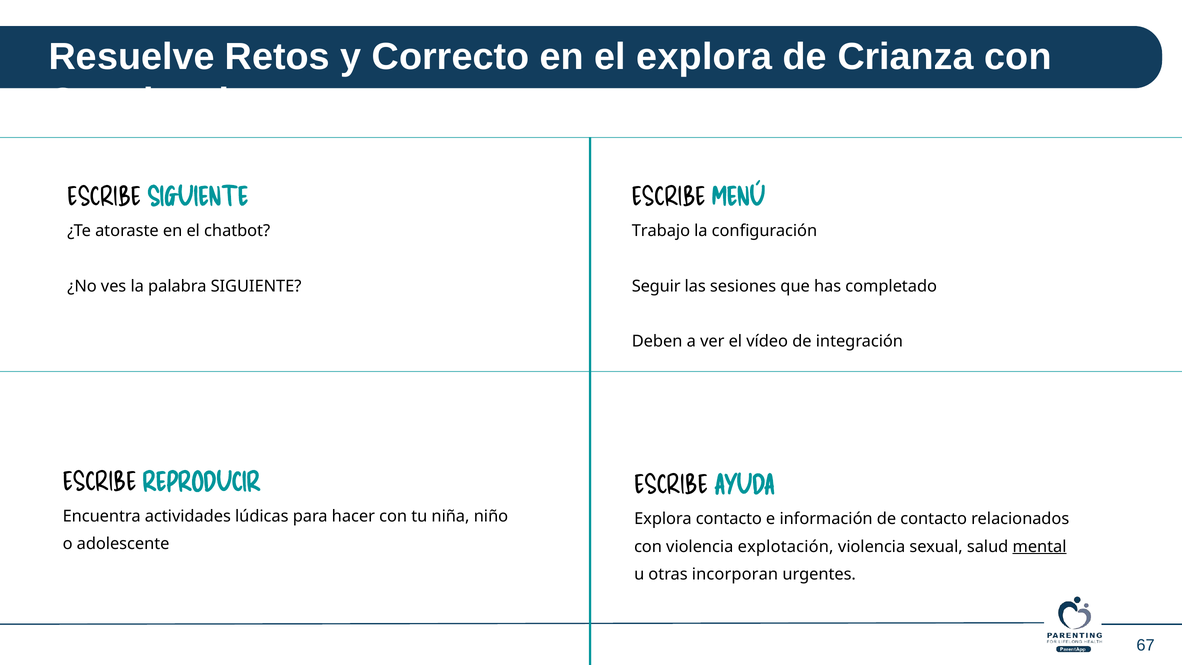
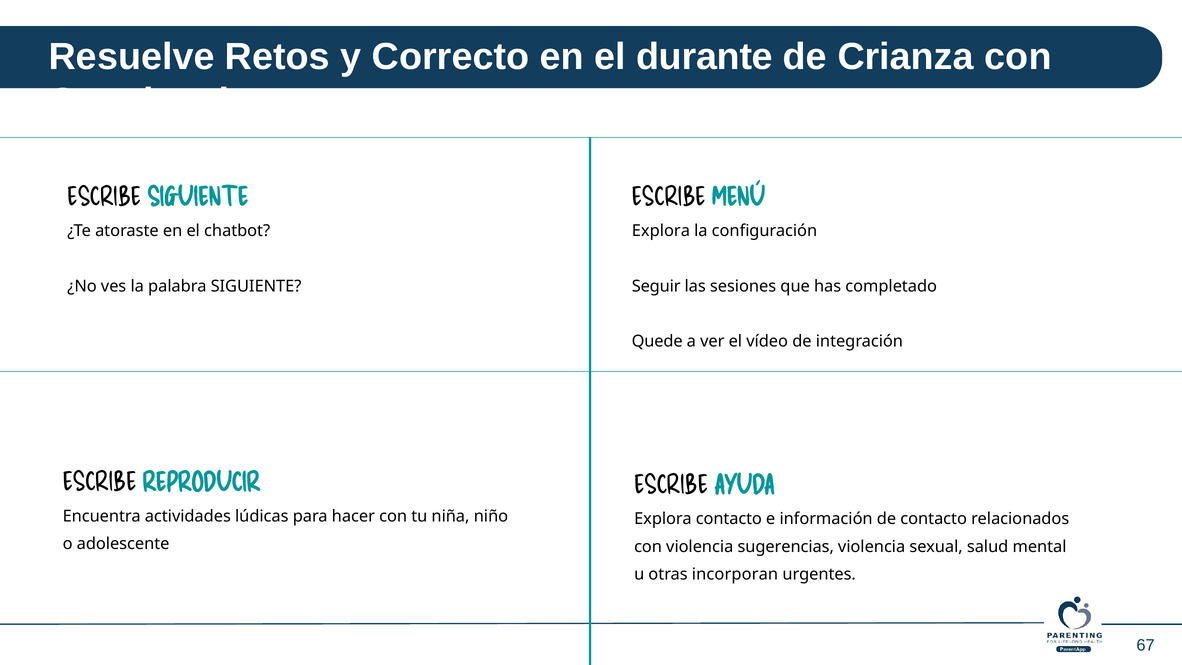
el explora: explora -> durante
Trabajo at (661, 231): Trabajo -> Explora
Deben: Deben -> Quede
explotación: explotación -> sugerencias
mental underline: present -> none
